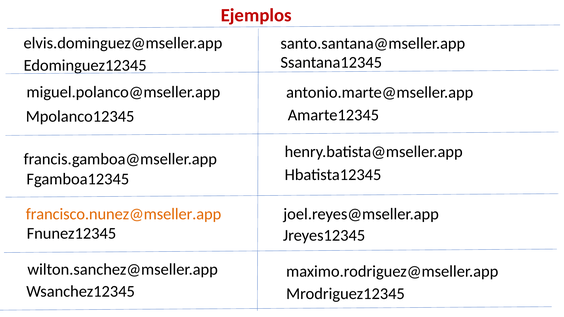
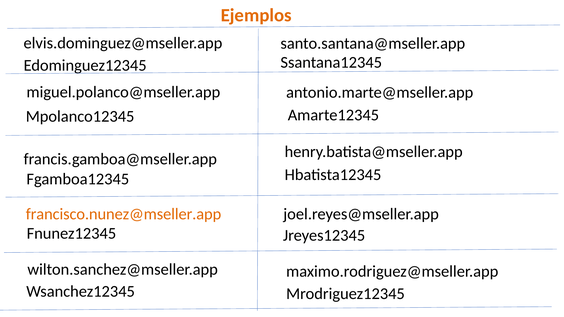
Ejemplos colour: red -> orange
